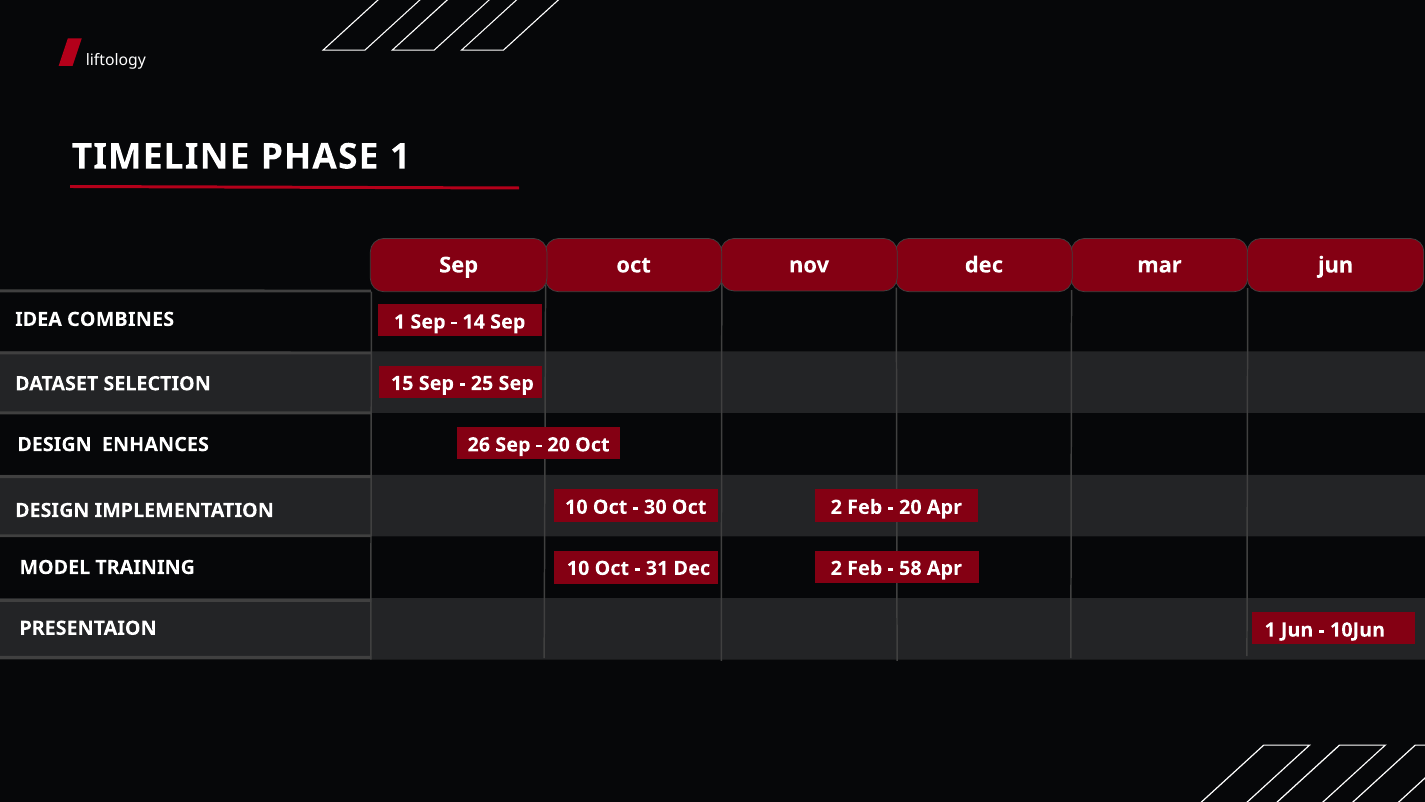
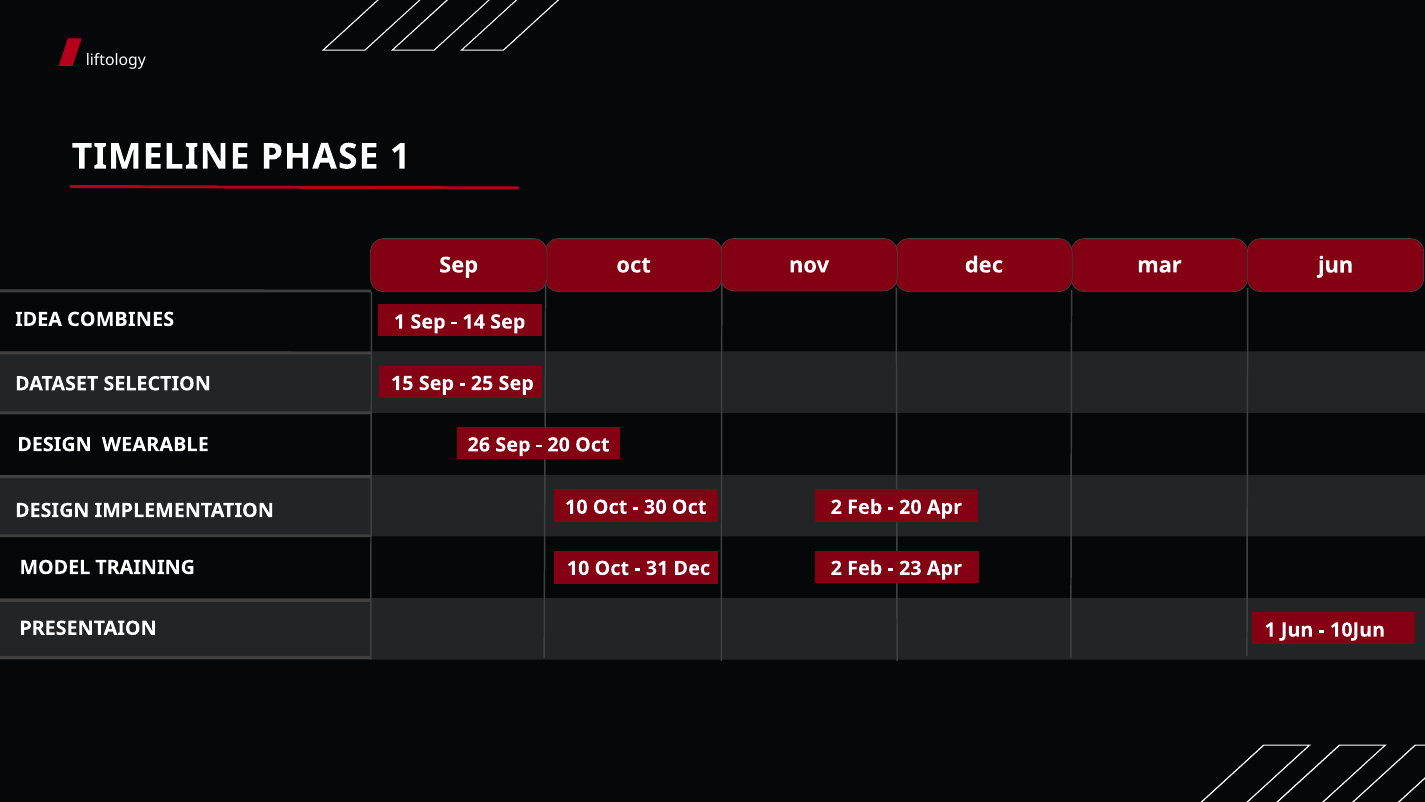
ENHANCES: ENHANCES -> WEARABLE
58: 58 -> 23
